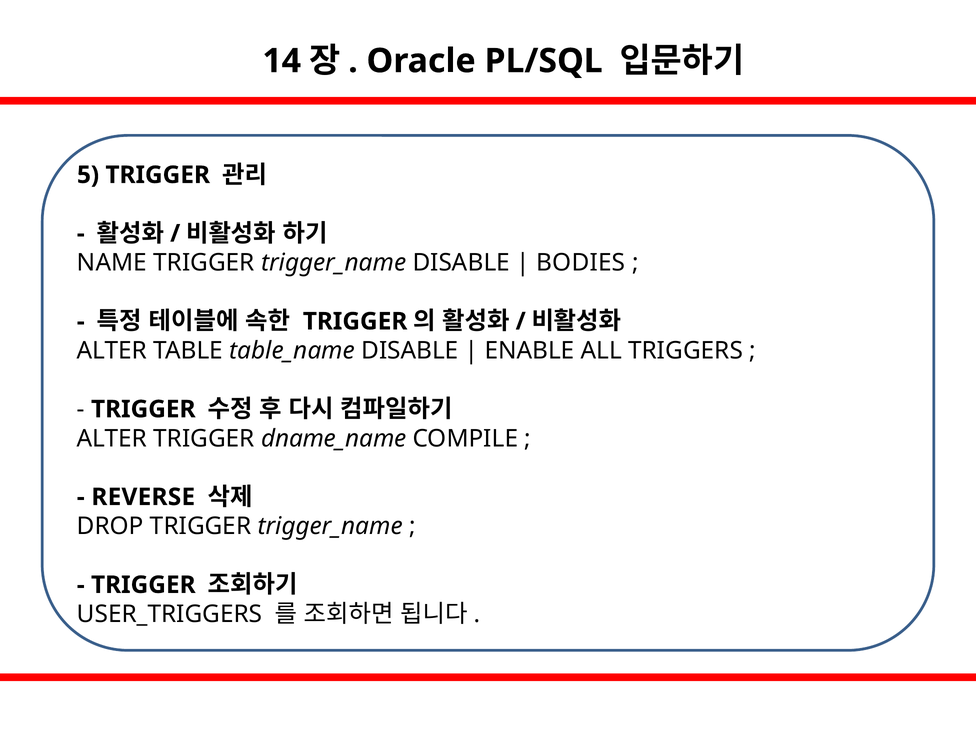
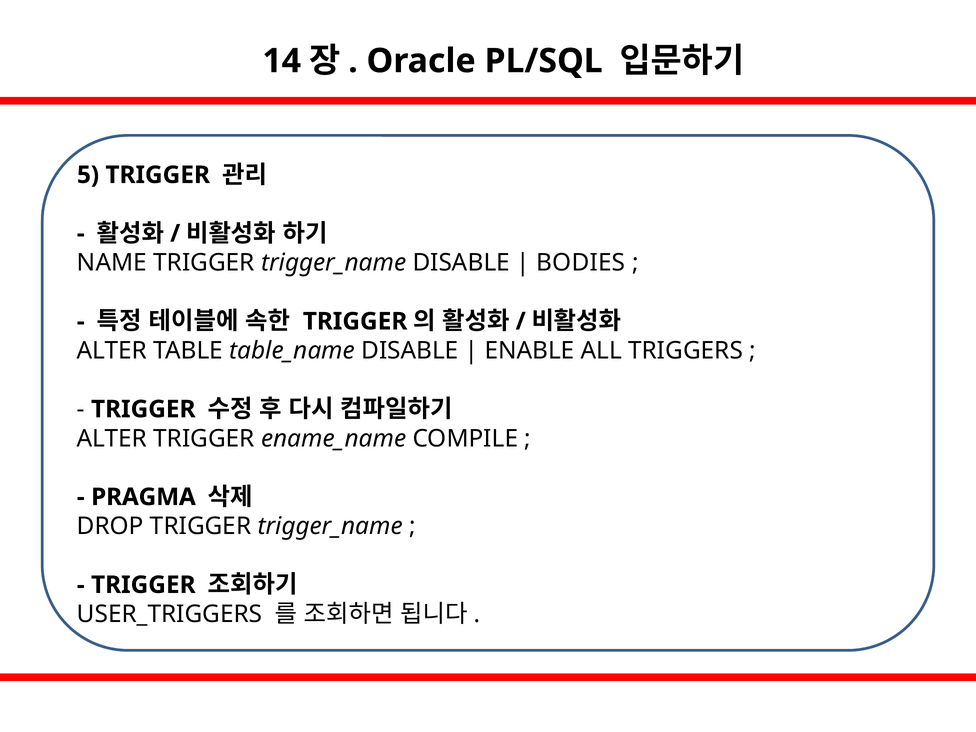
dname_name: dname_name -> ename_name
REVERSE: REVERSE -> PRAGMA
